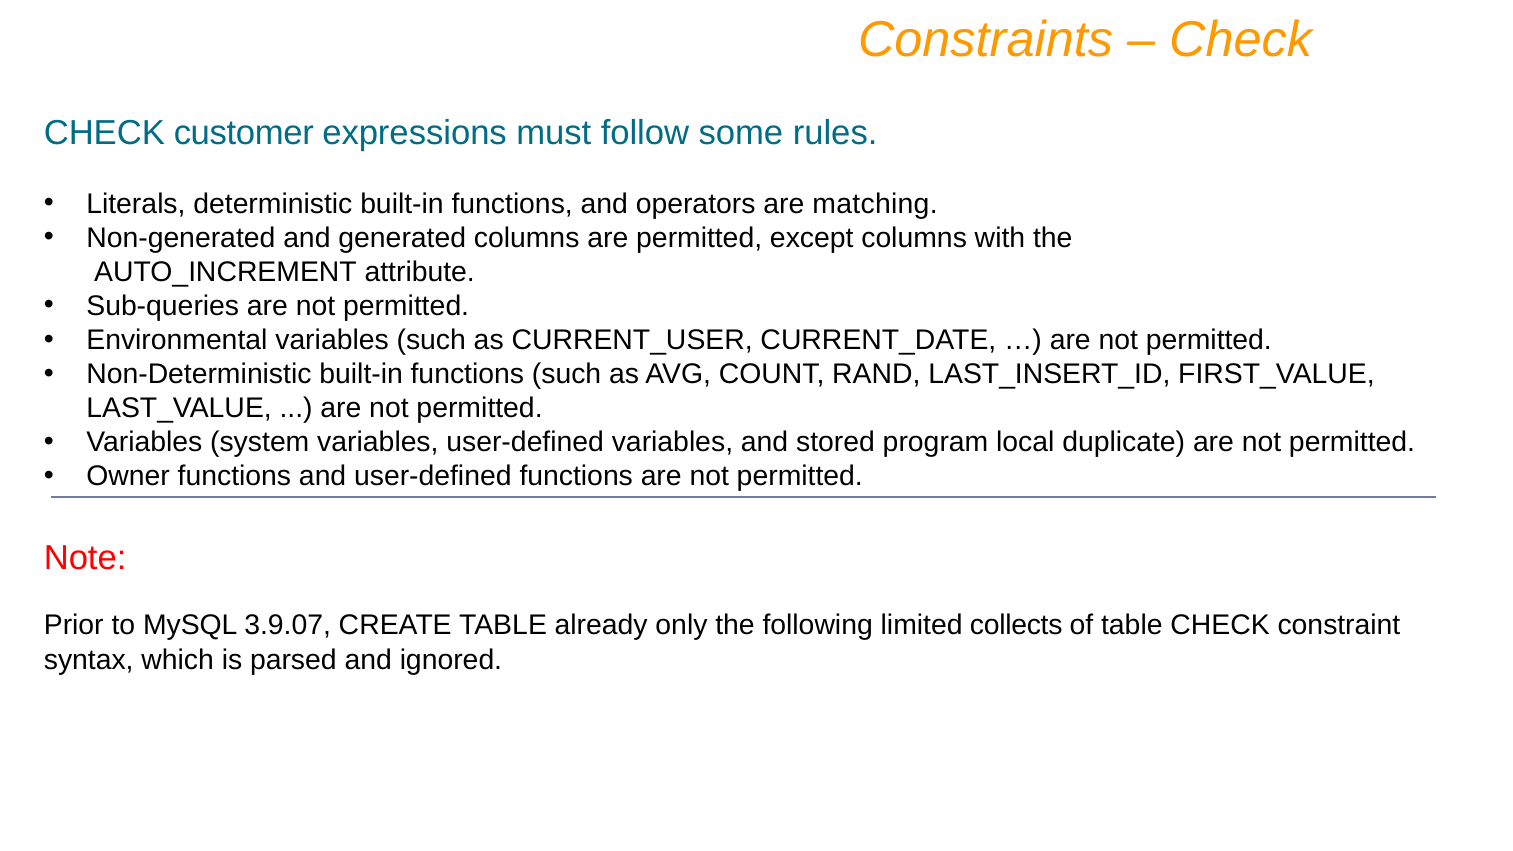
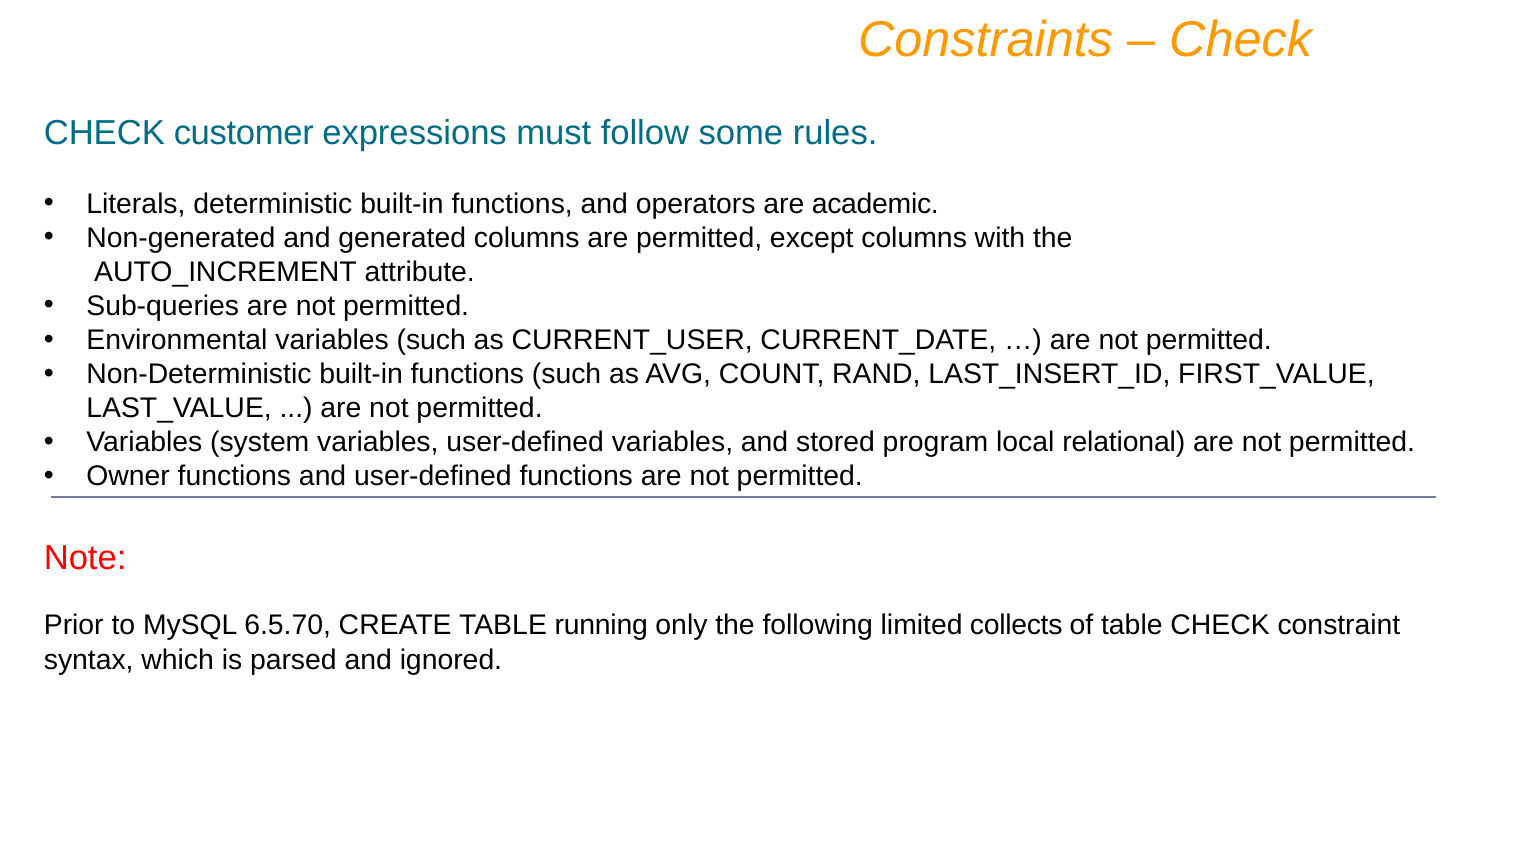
matching: matching -> academic
duplicate: duplicate -> relational
3.9.07: 3.9.07 -> 6.5.70
already: already -> running
